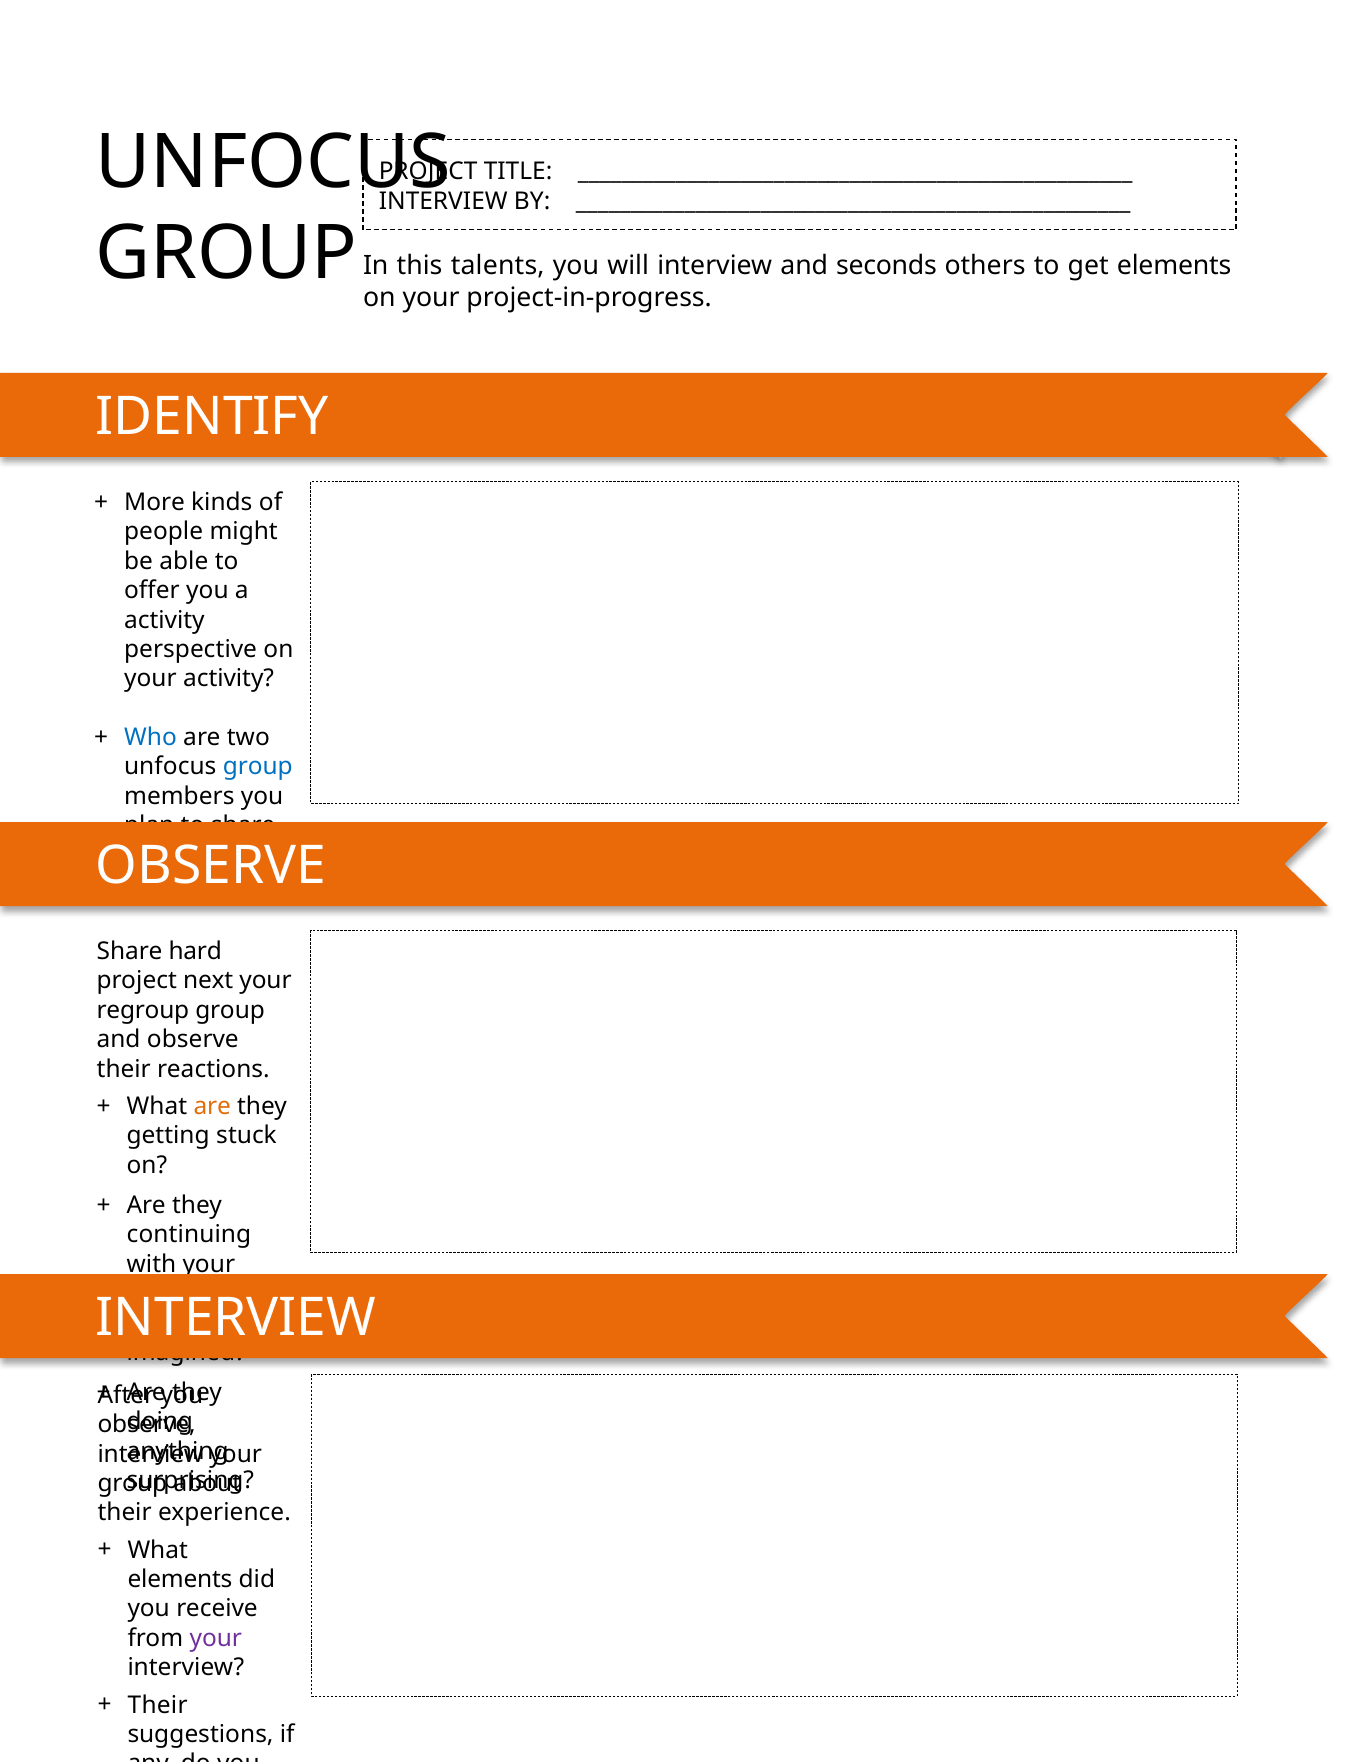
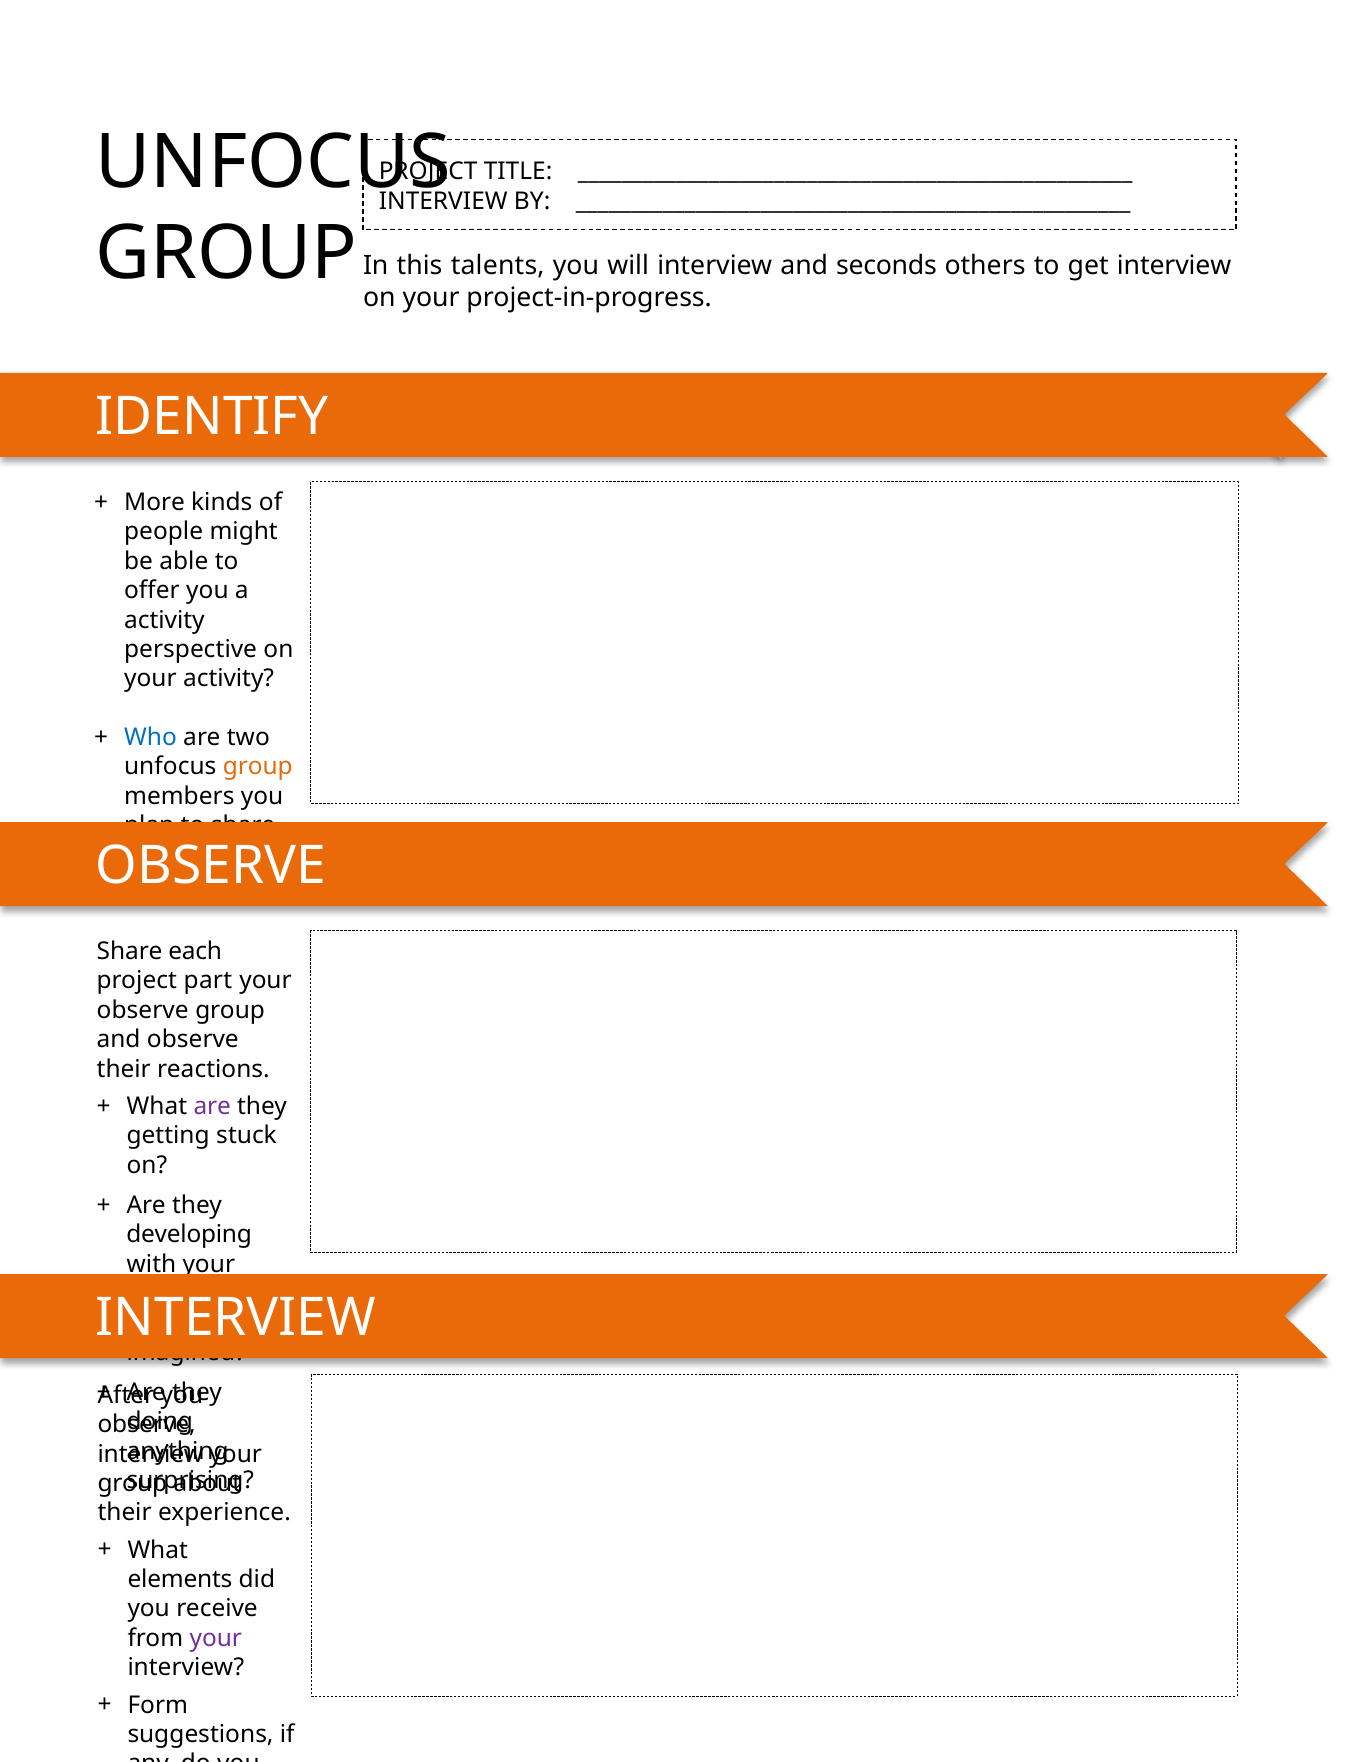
get elements: elements -> interview
group at (258, 767) colour: blue -> orange
hard: hard -> each
next at (208, 980): next -> part
regroup at (143, 1010): regroup -> observe
are at (212, 1106) colour: orange -> purple
continuing: continuing -> developing
Their at (158, 1704): Their -> Form
